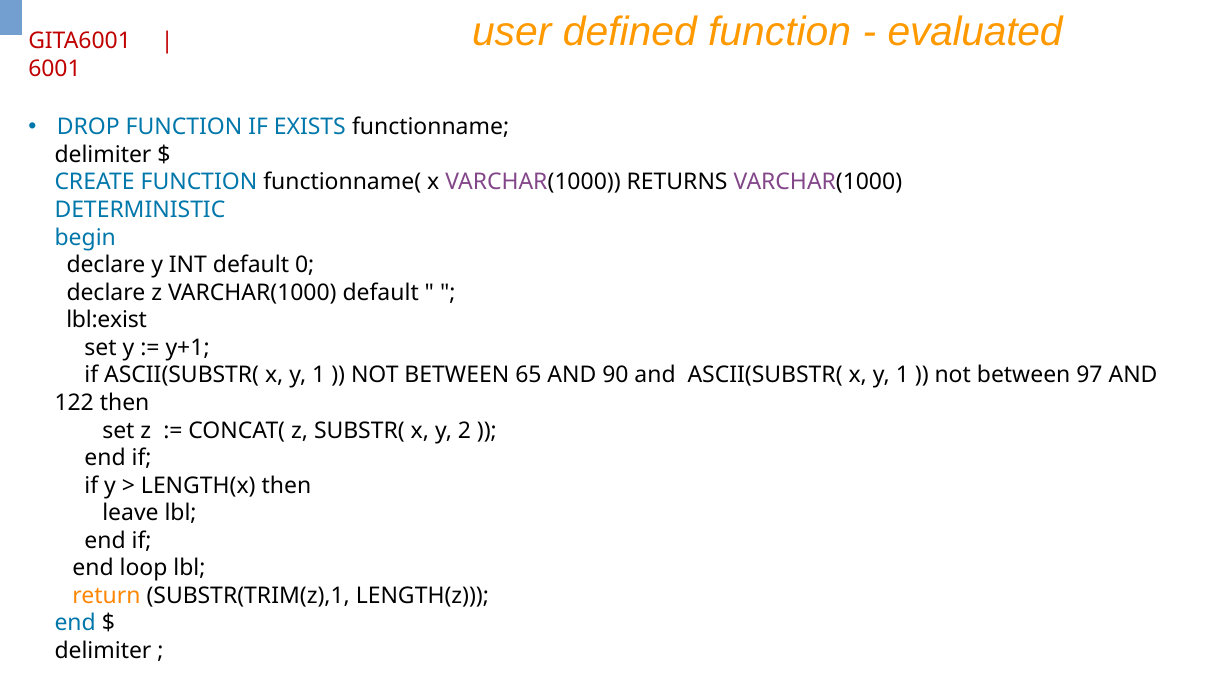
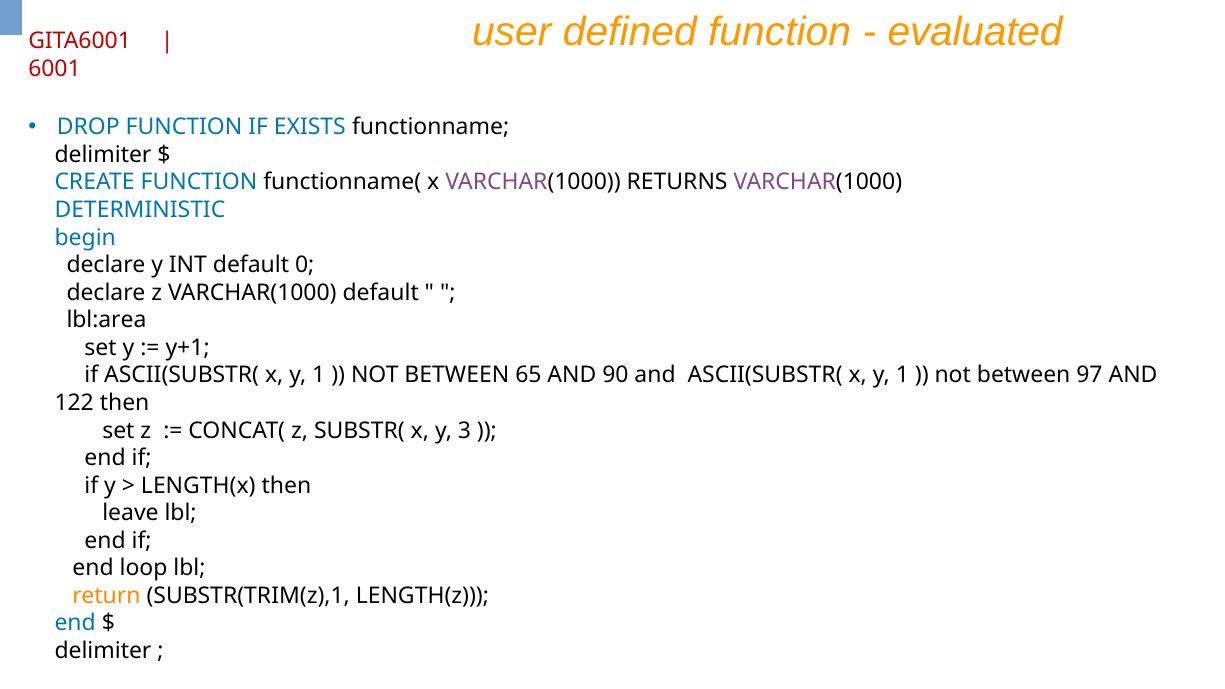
lbl:exist: lbl:exist -> lbl:area
2: 2 -> 3
